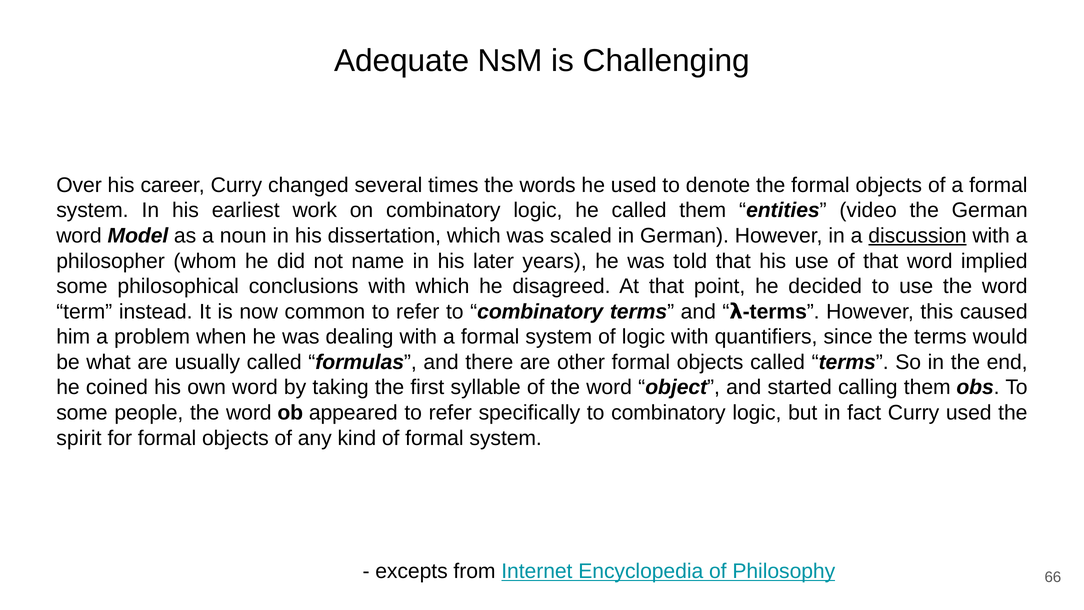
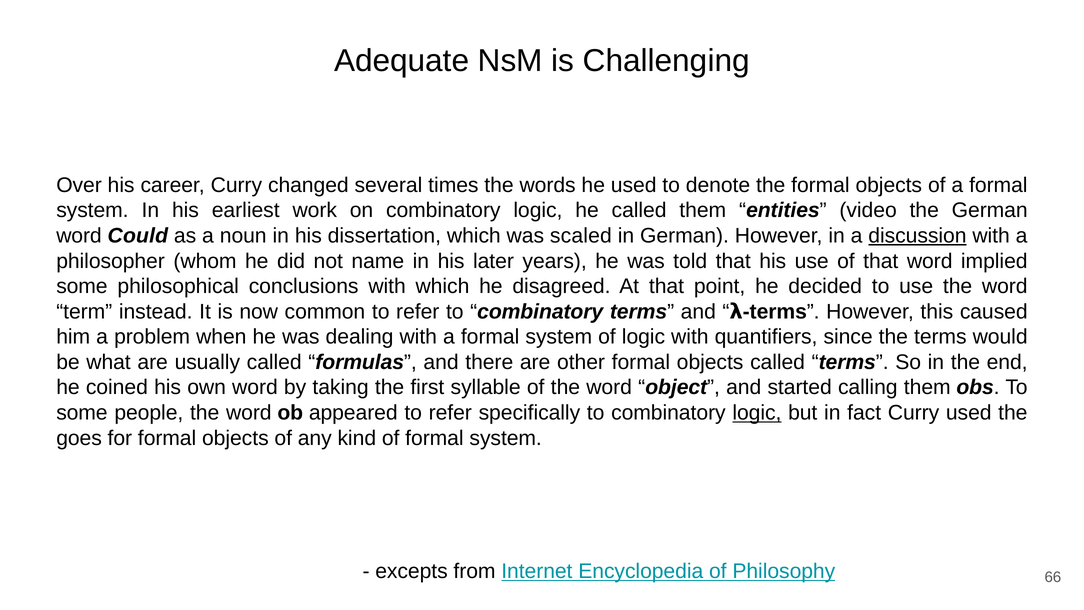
Model: Model -> Could
logic at (757, 413) underline: none -> present
spirit: spirit -> goes
